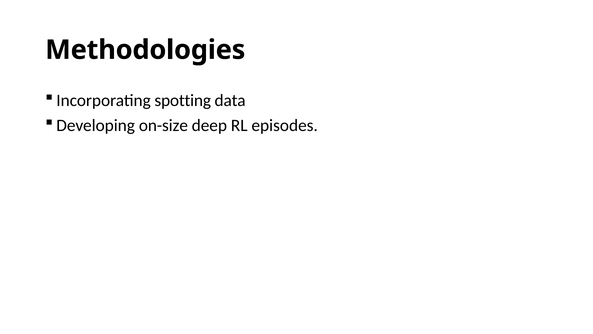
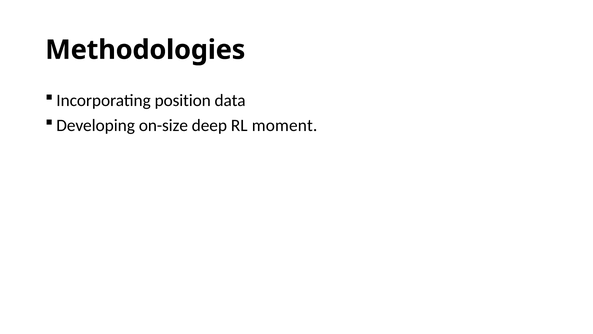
spotting: spotting -> position
episodes: episodes -> moment
